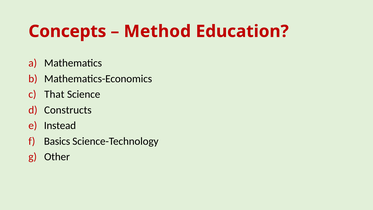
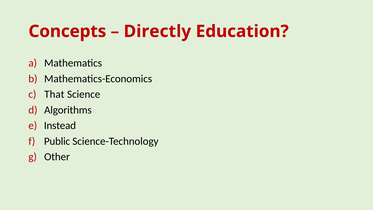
Method: Method -> Directly
Constructs: Constructs -> Algorithms
Basics: Basics -> Public
